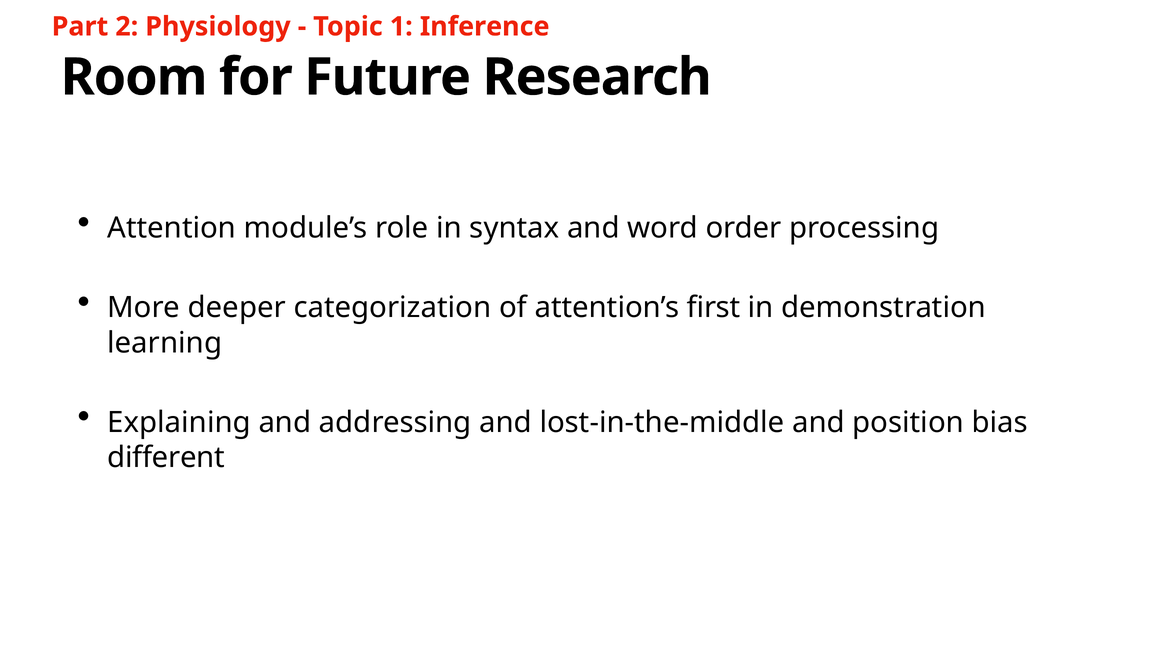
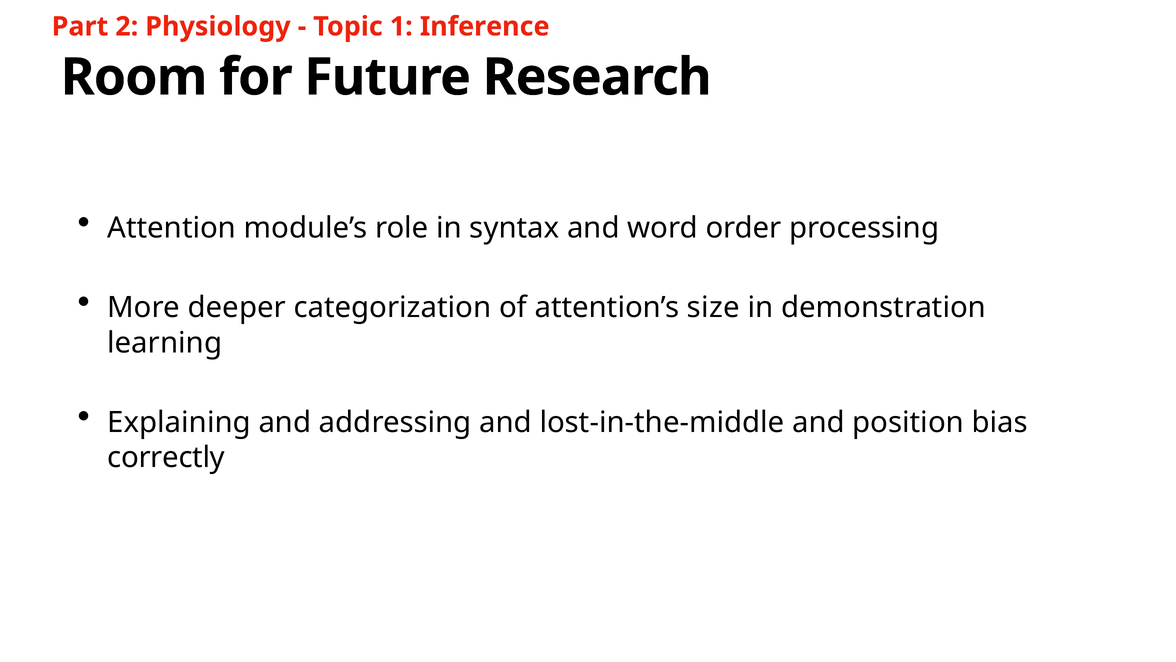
first: first -> size
different: different -> correctly
